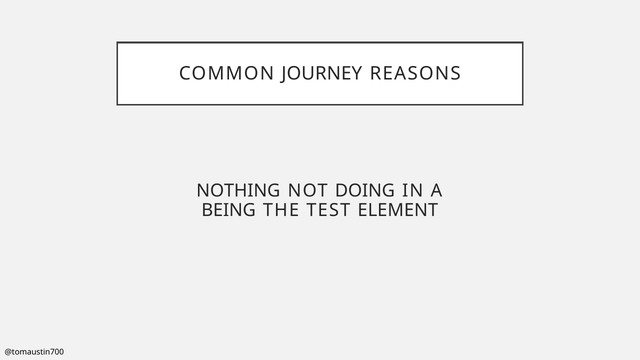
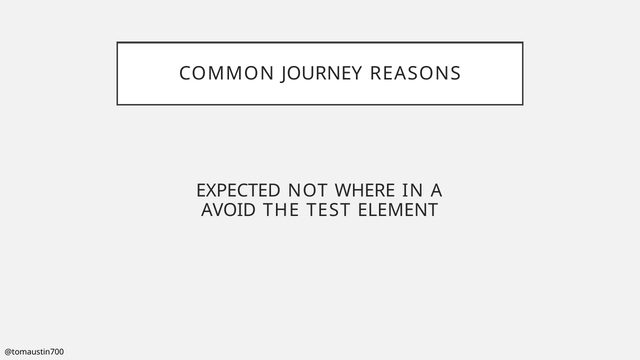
NOTHING: NOTHING -> EXPECTED
DOING: DOING -> WHERE
BEING: BEING -> AVOID
